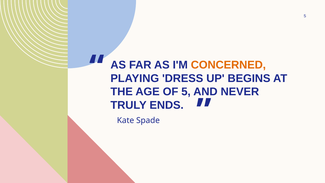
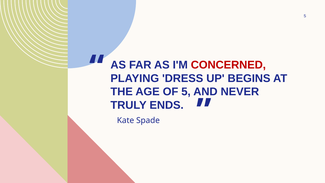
CONCERNED colour: orange -> red
